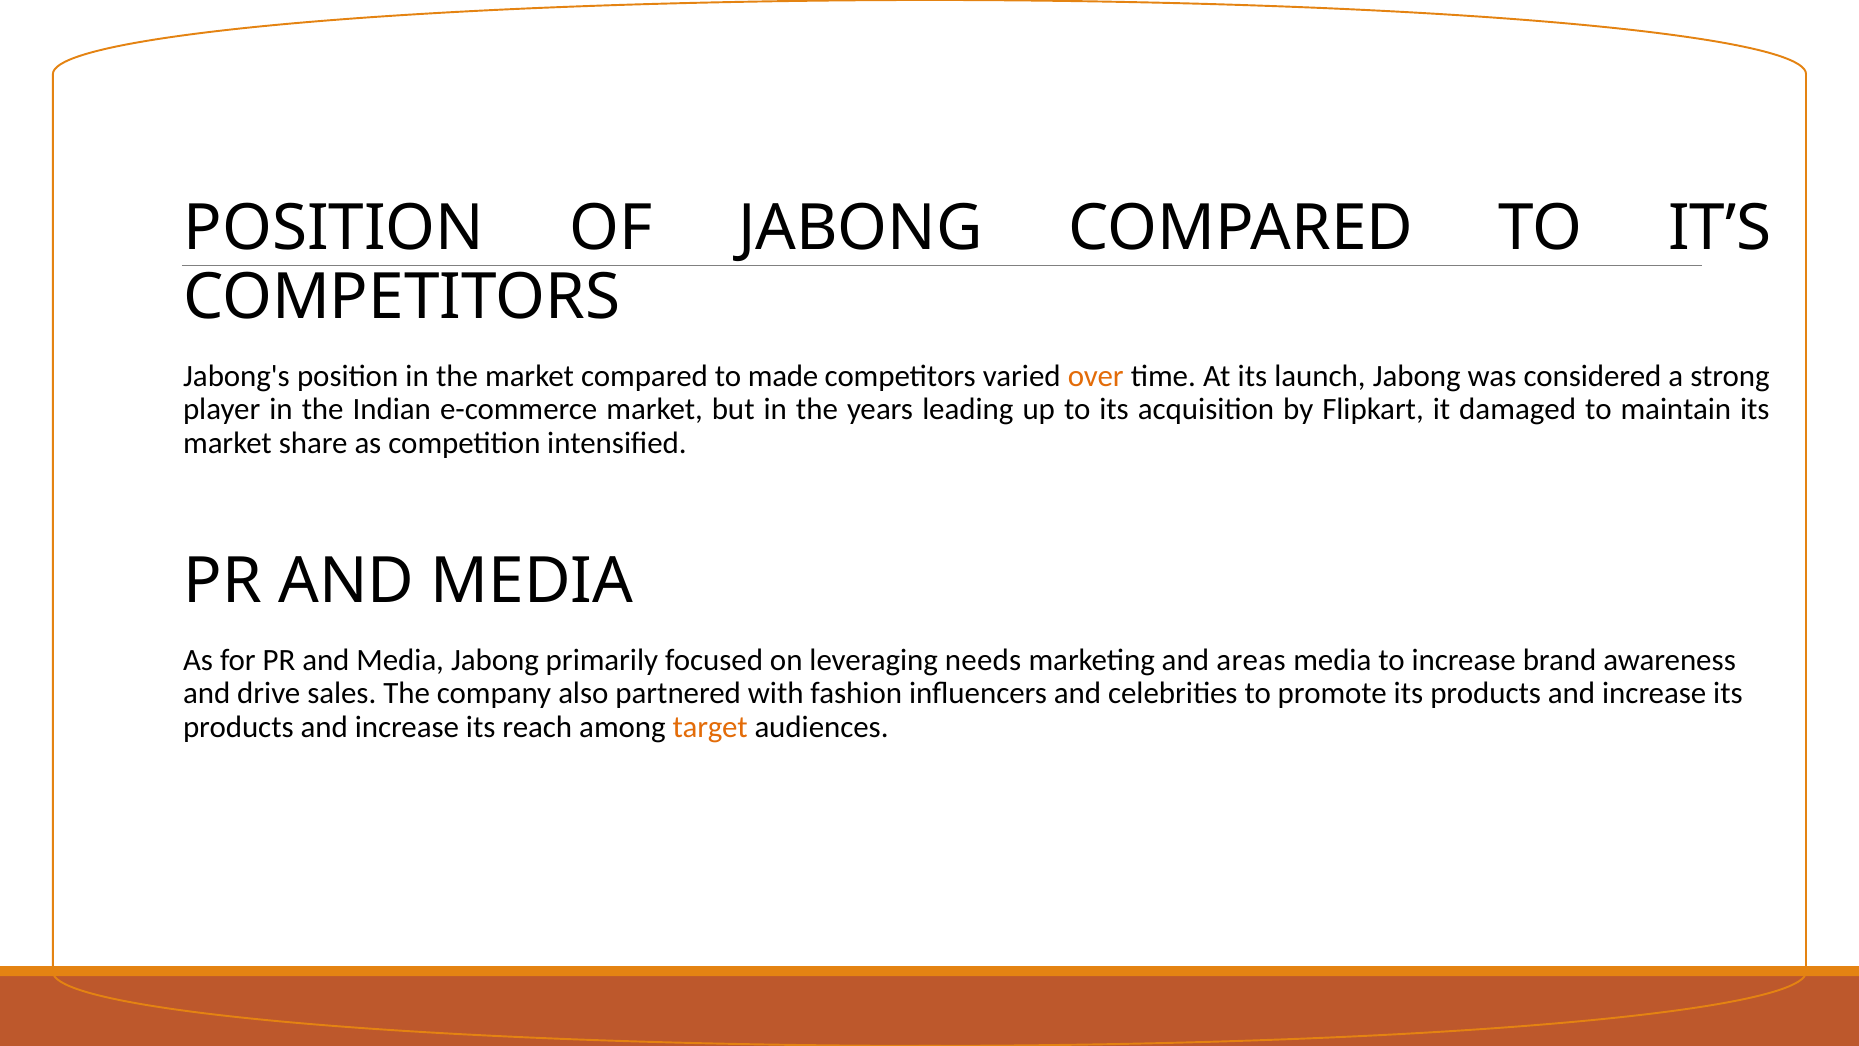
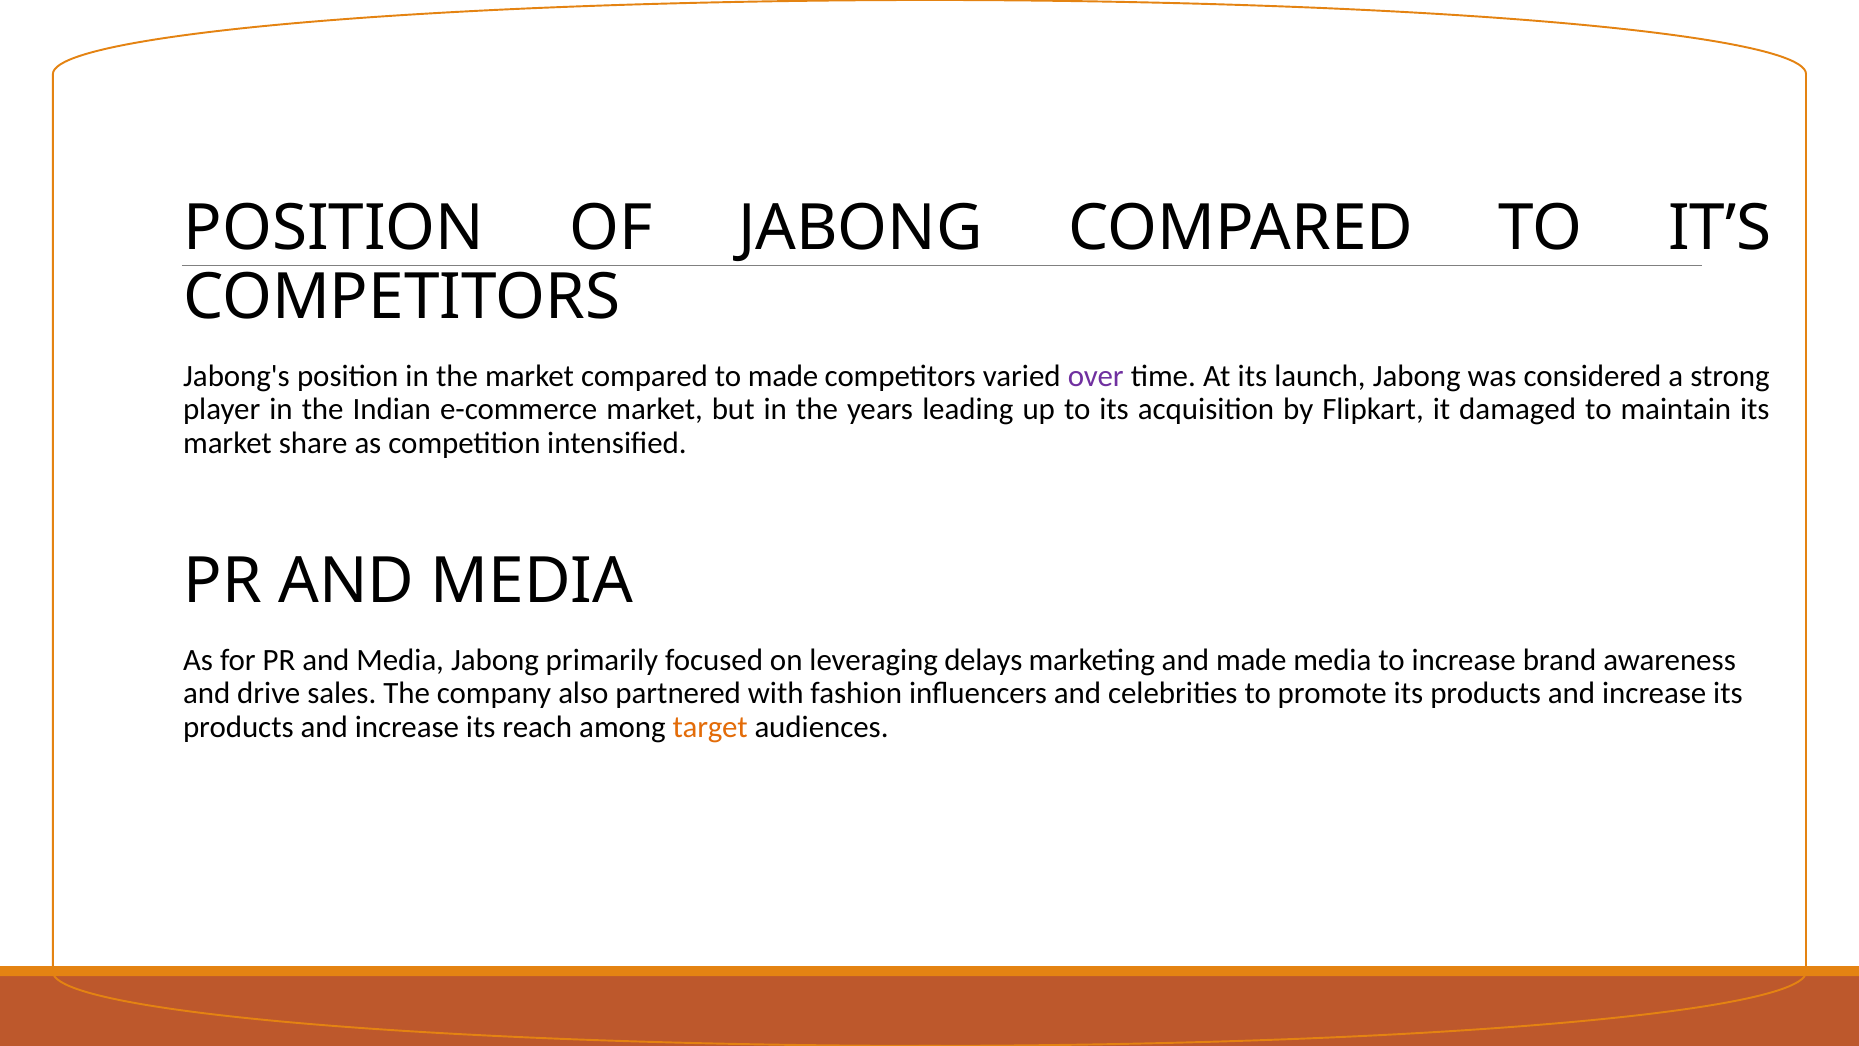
over colour: orange -> purple
needs: needs -> delays
and areas: areas -> made
